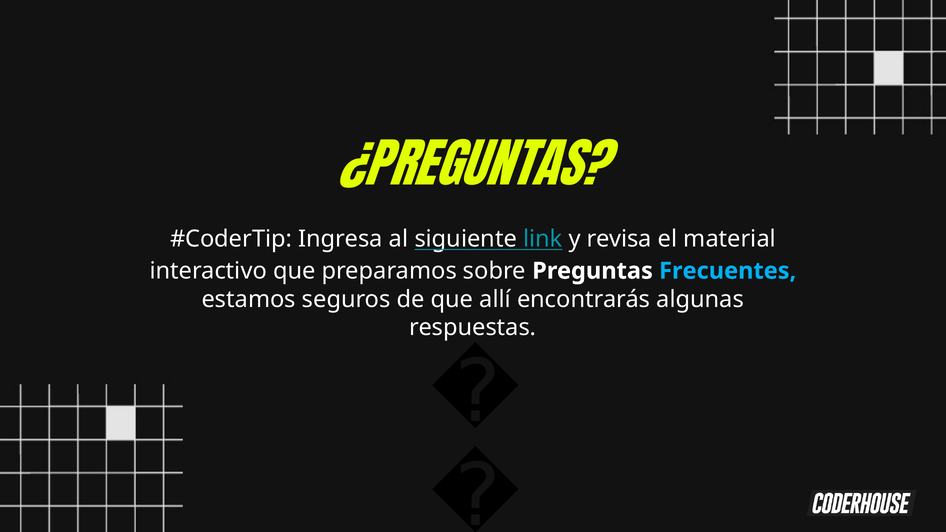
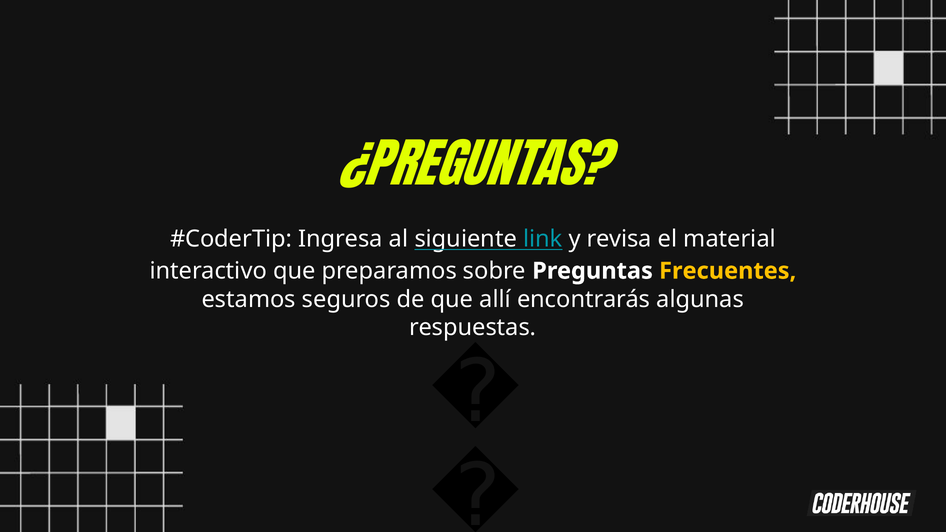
Frecuentes colour: light blue -> yellow
